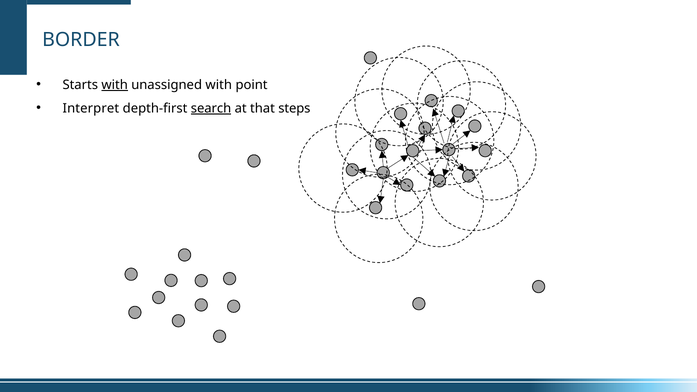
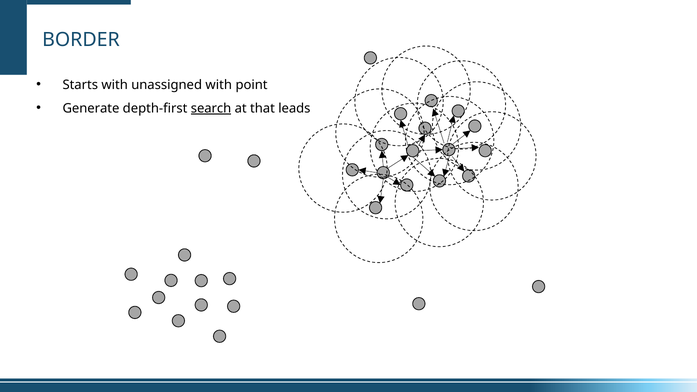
with at (115, 85) underline: present -> none
Interpret: Interpret -> Generate
steps: steps -> leads
